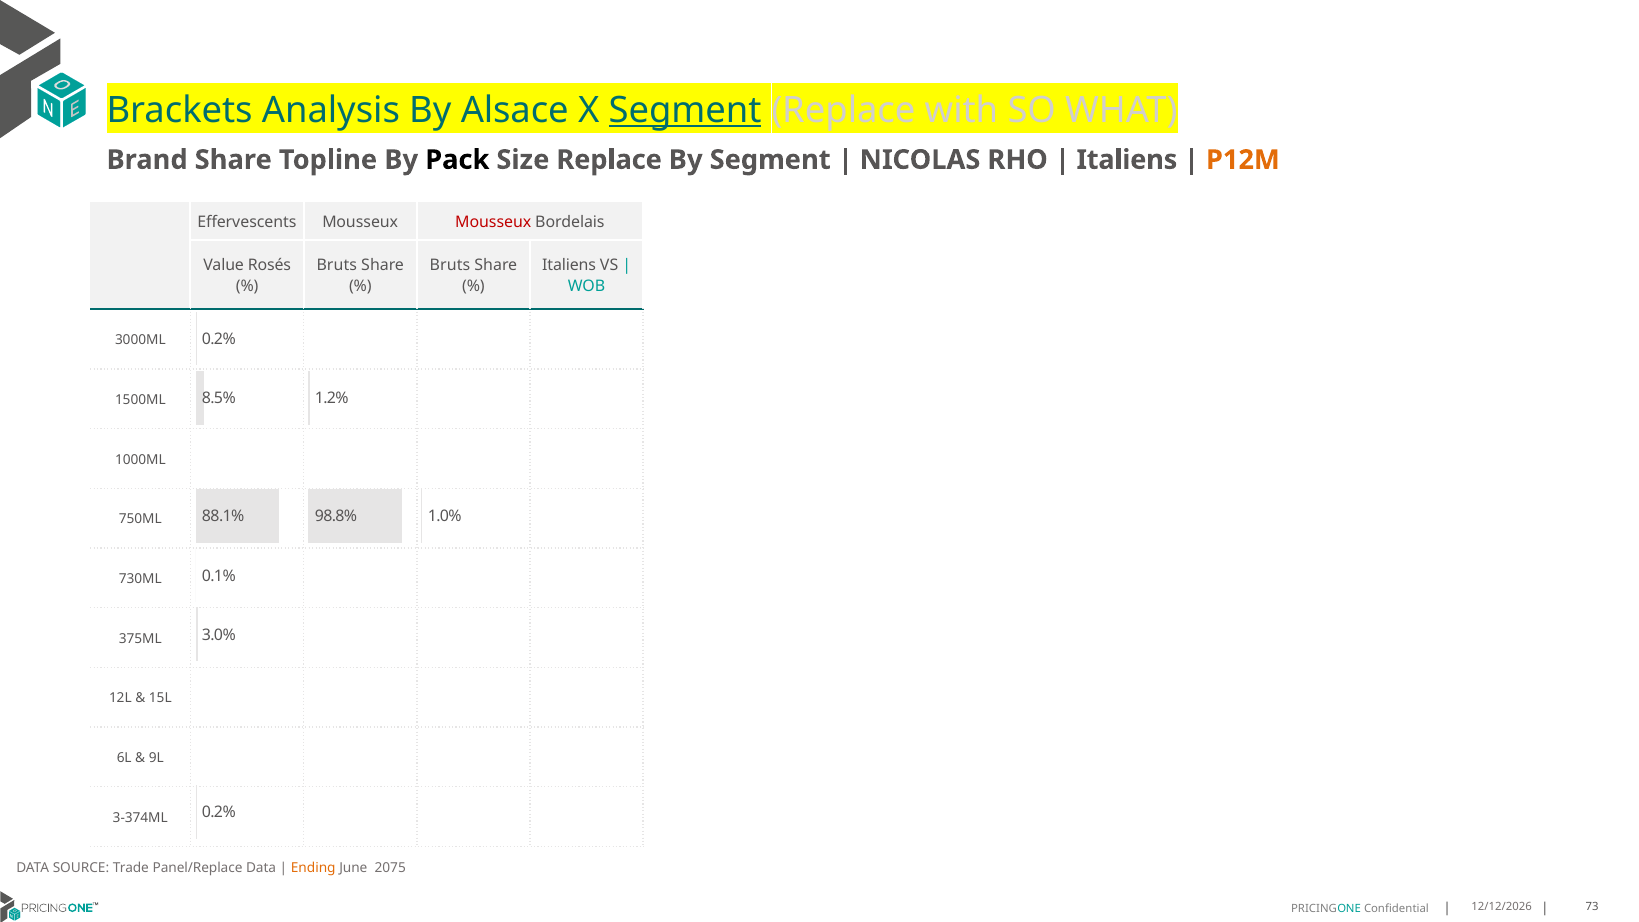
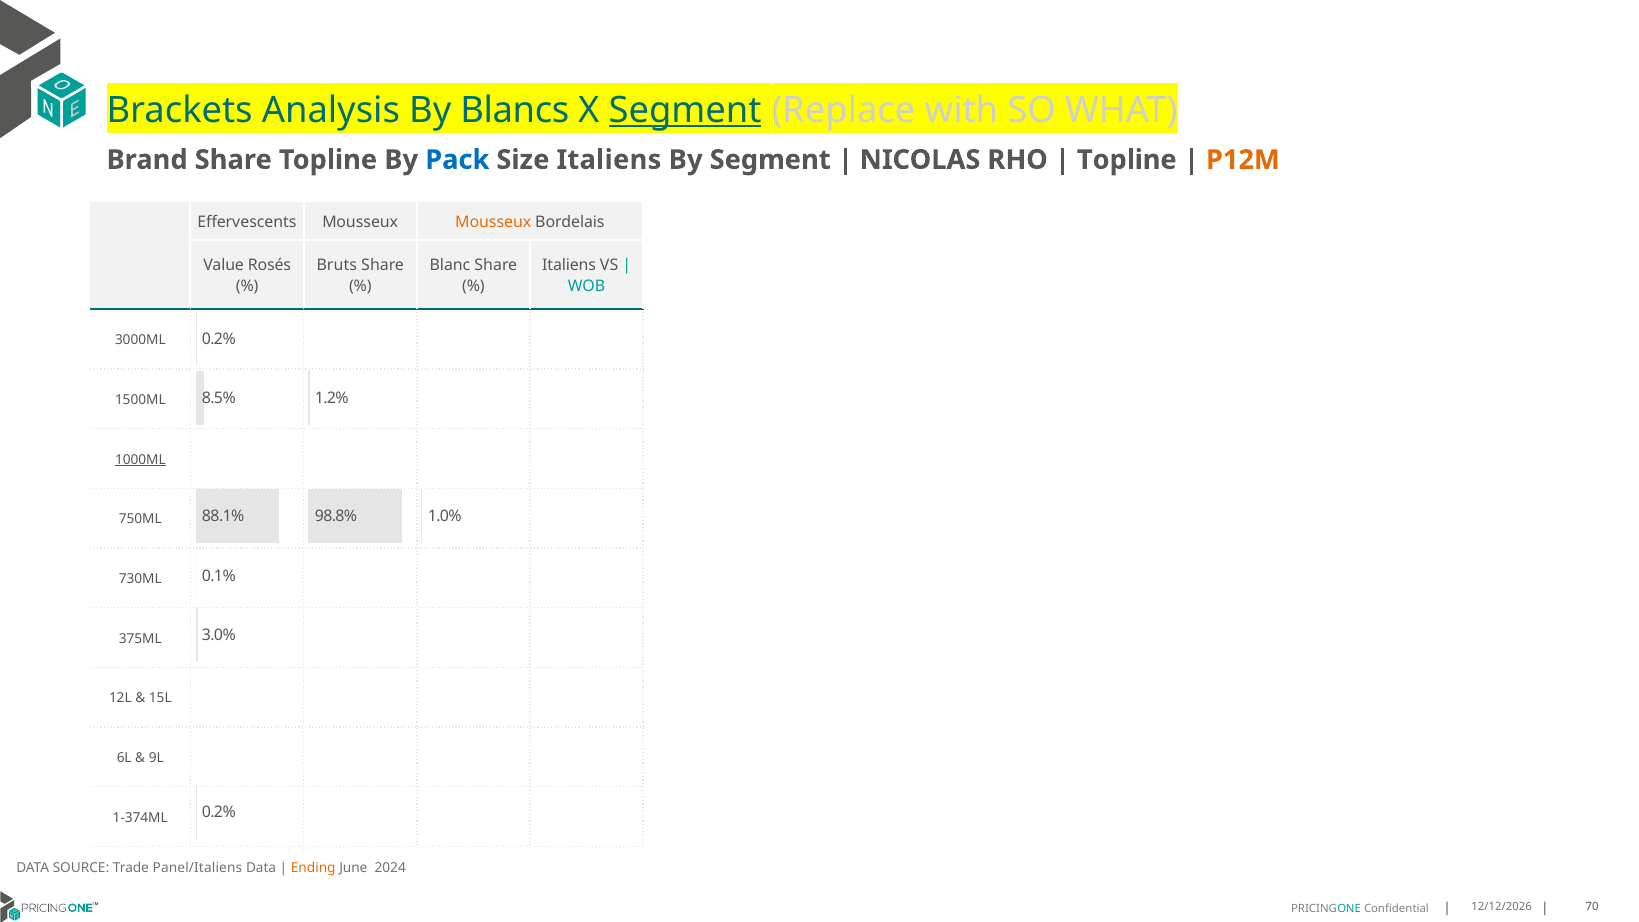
Alsace: Alsace -> Blancs
Pack colour: black -> blue
Size Replace: Replace -> Italiens
Italiens at (1127, 160): Italiens -> Topline
Mousseux at (493, 222) colour: red -> orange
Bruts at (450, 265): Bruts -> Blanc
1000ML underline: none -> present
3-374ML: 3-374ML -> 1-374ML
Panel/Replace: Panel/Replace -> Panel/Italiens
2075: 2075 -> 2024
73: 73 -> 70
